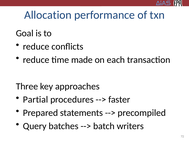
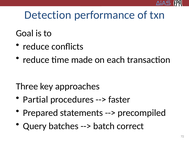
Allocation: Allocation -> Detection
writers: writers -> correct
